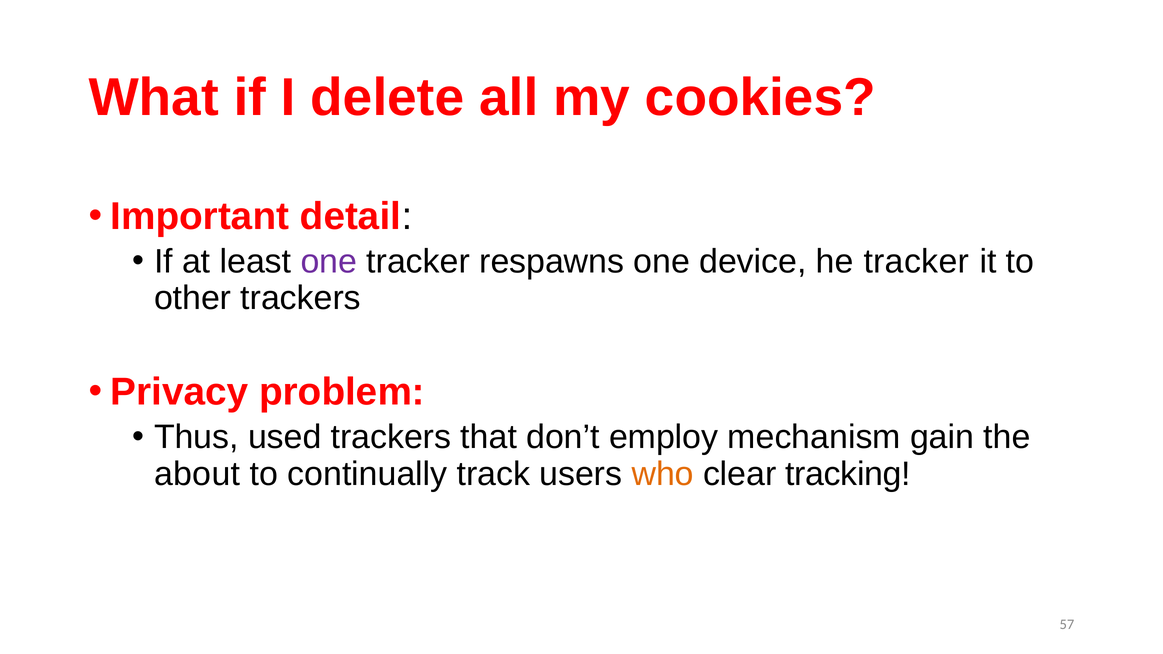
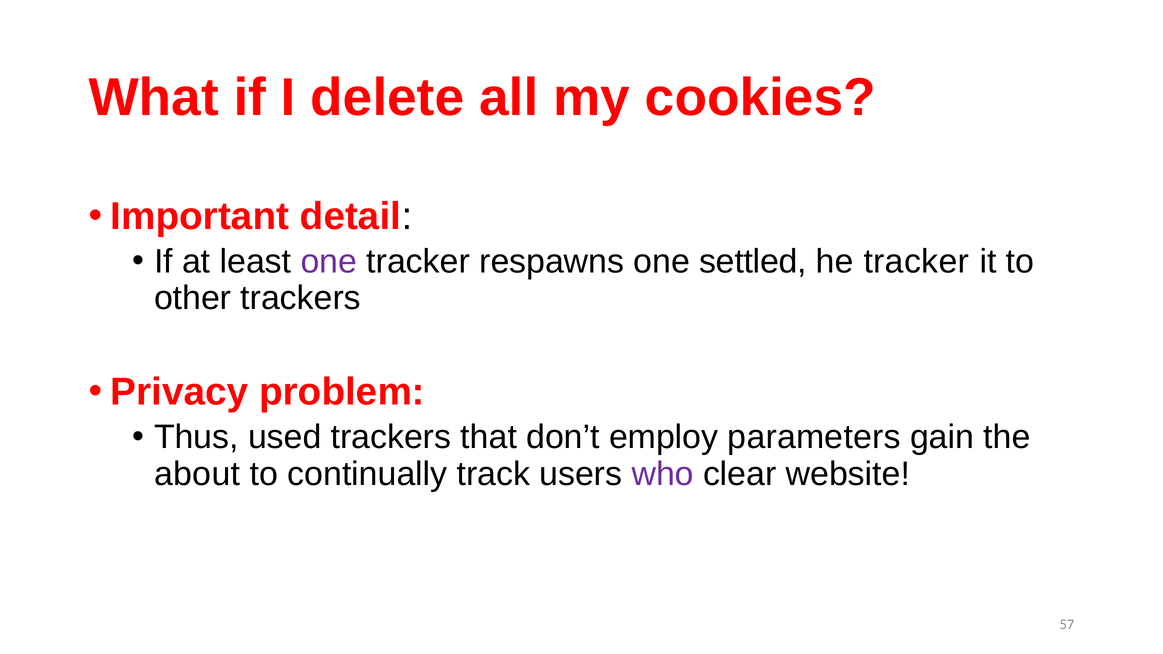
device: device -> settled
mechanism: mechanism -> parameters
who colour: orange -> purple
tracking: tracking -> website
